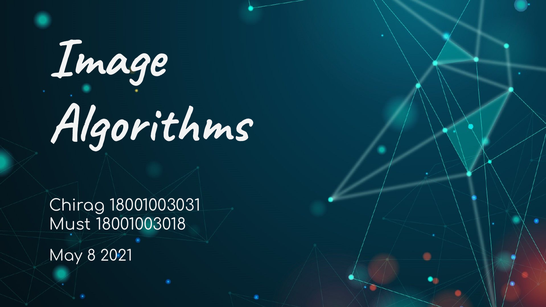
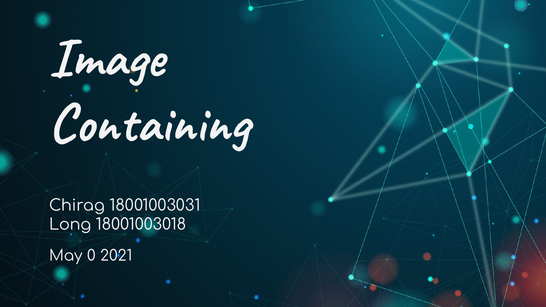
Algorithms: Algorithms -> Containing
Must: Must -> Long
8: 8 -> 0
